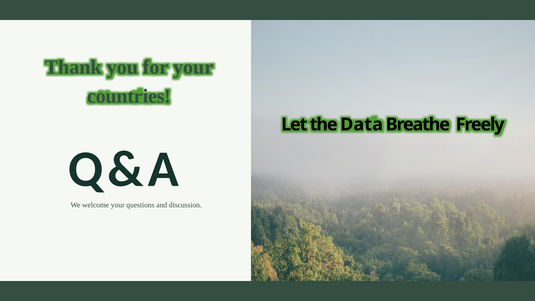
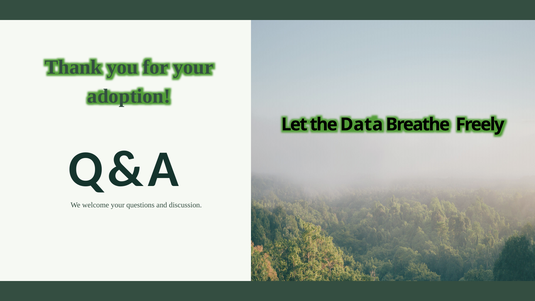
countries: countries -> adoption
